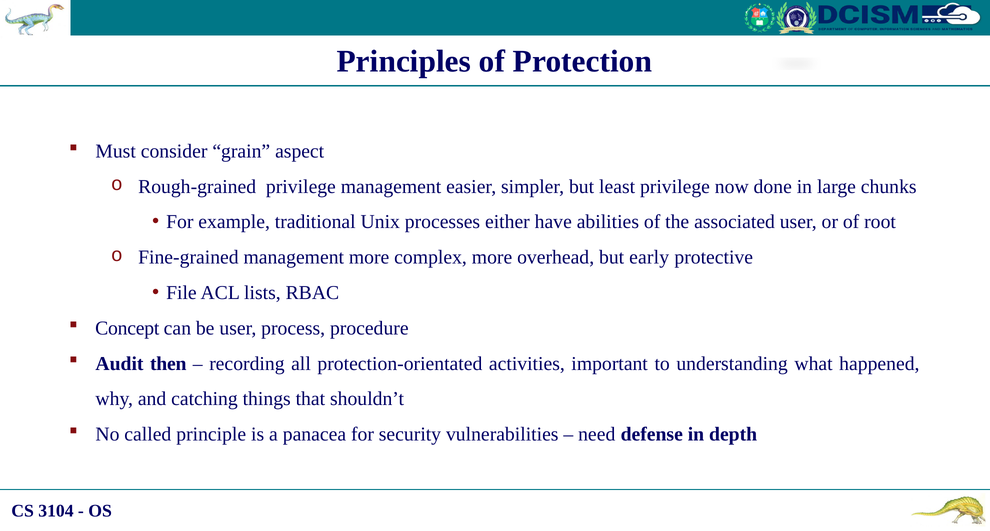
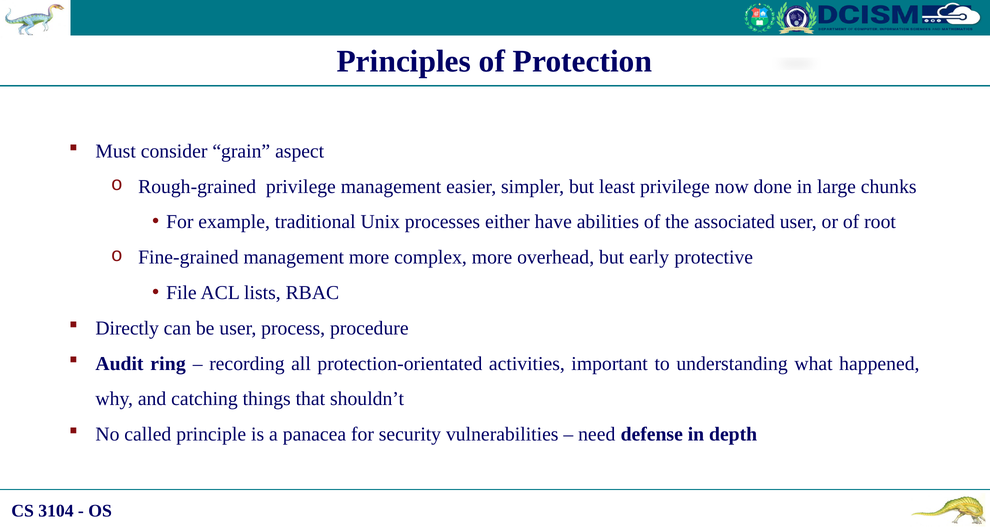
Concept: Concept -> Directly
then: then -> ring
